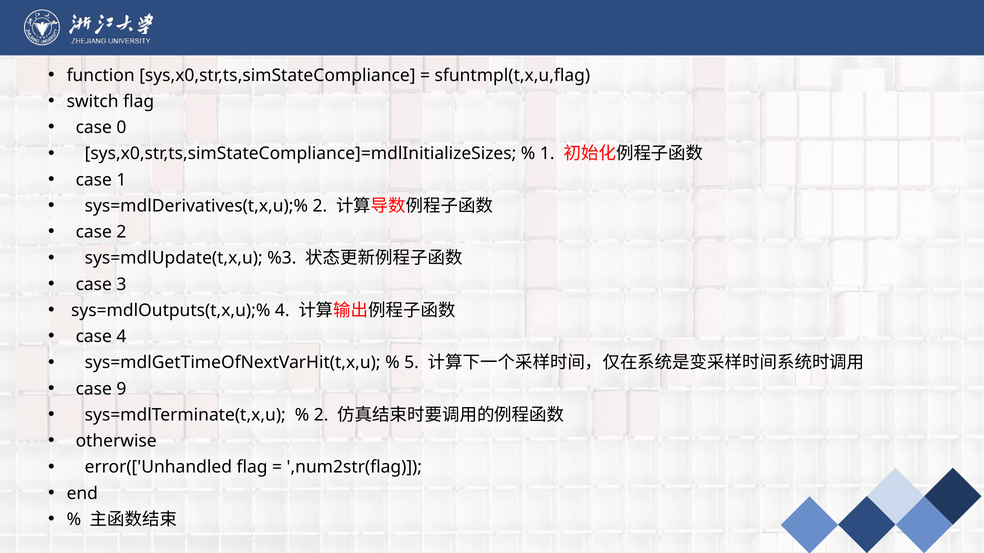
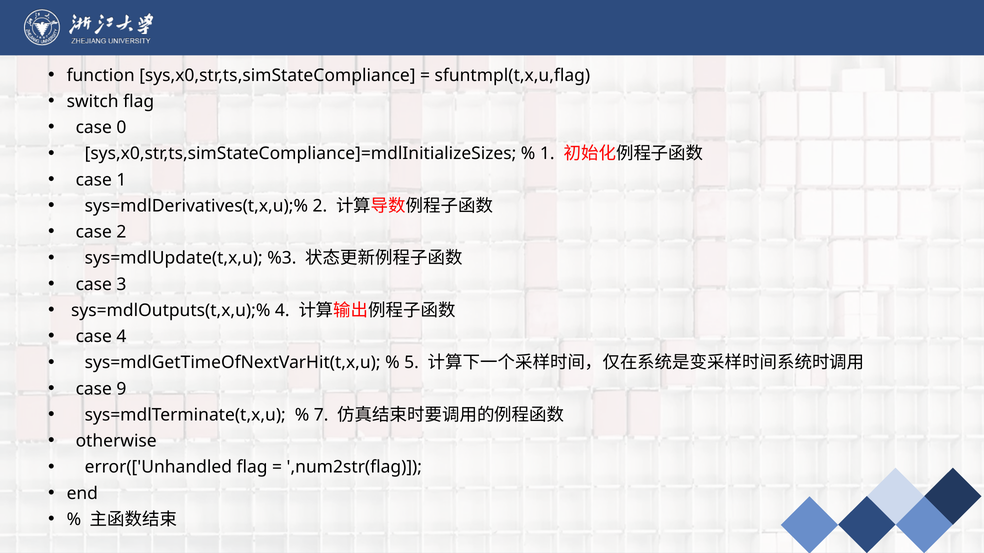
2 at (321, 415): 2 -> 7
